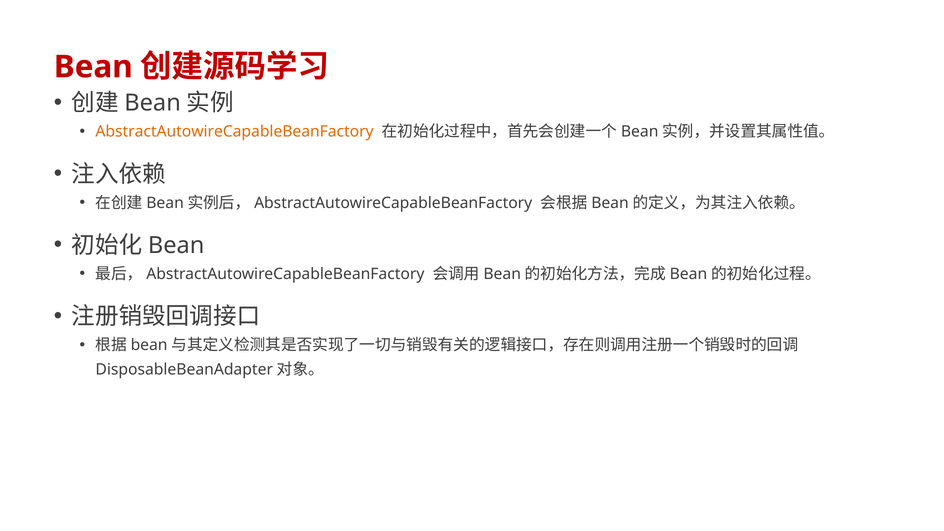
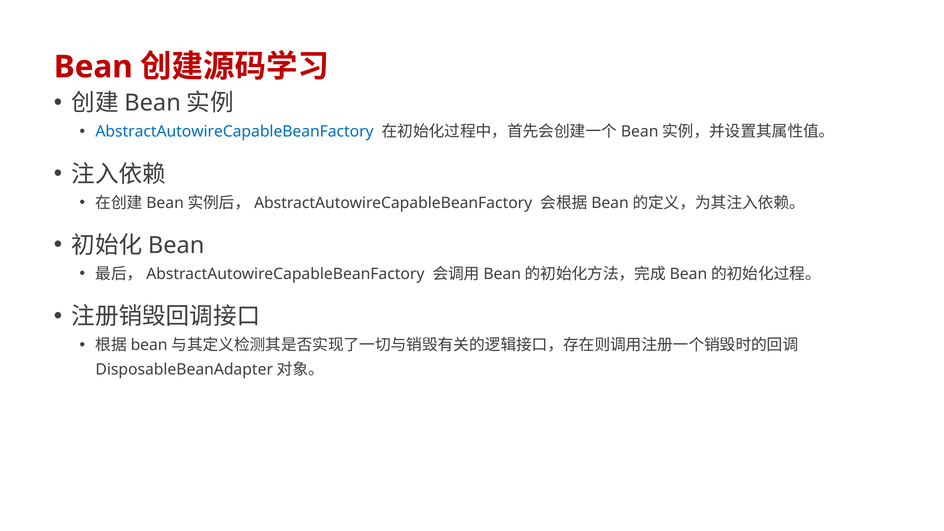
AbstractAutowireCapableBeanFactory colour: orange -> blue
